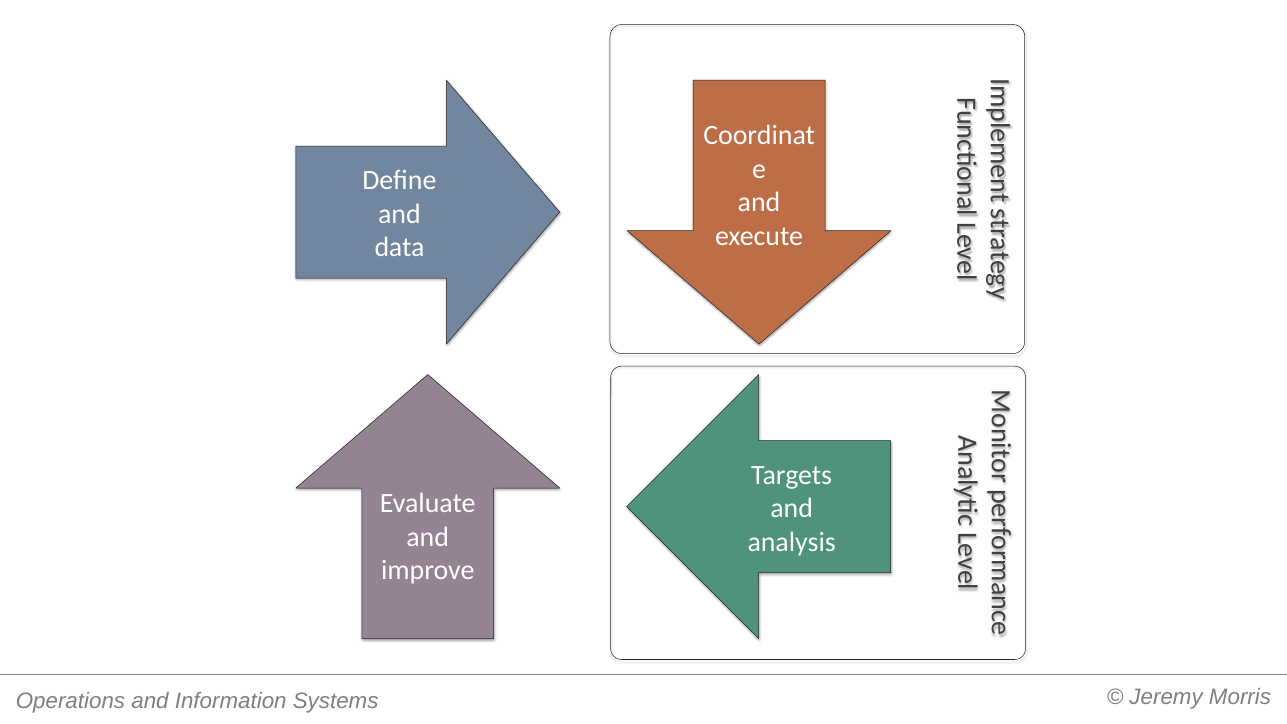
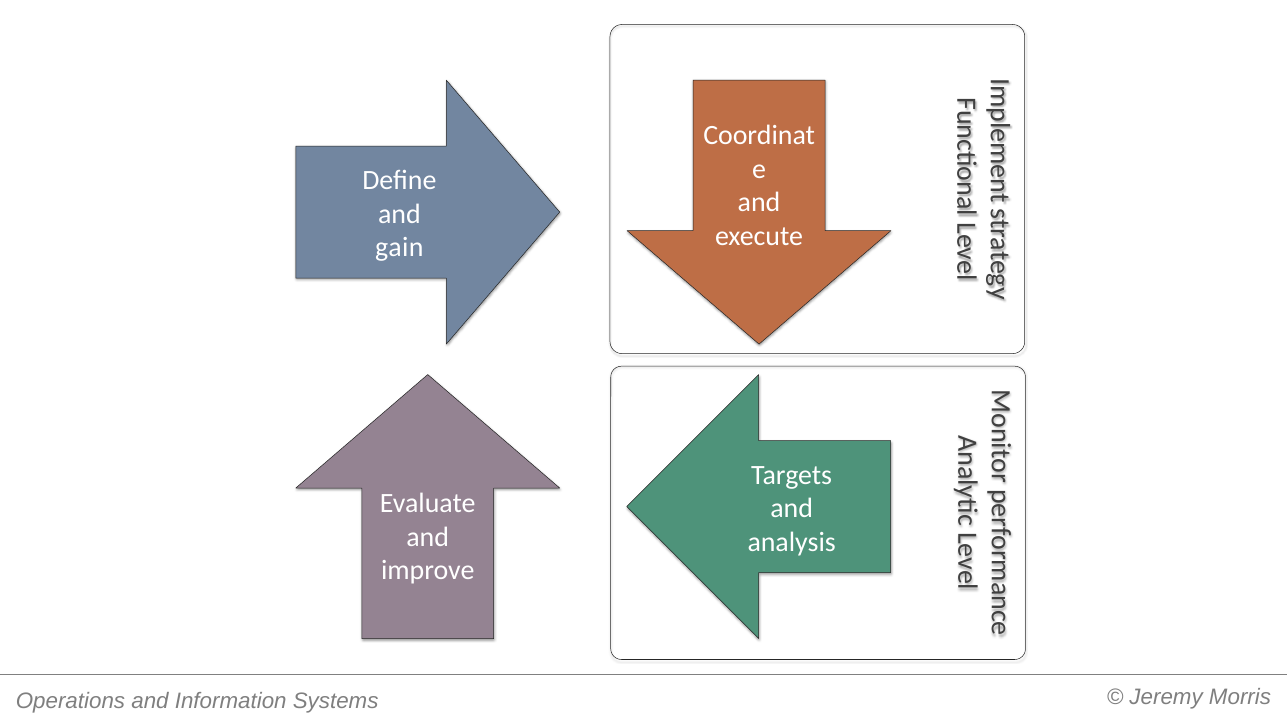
data: data -> gain
